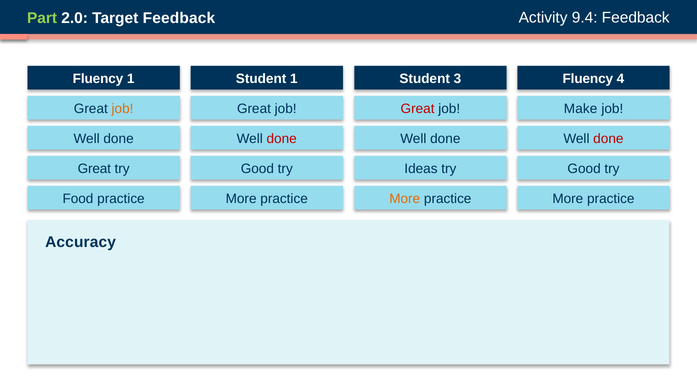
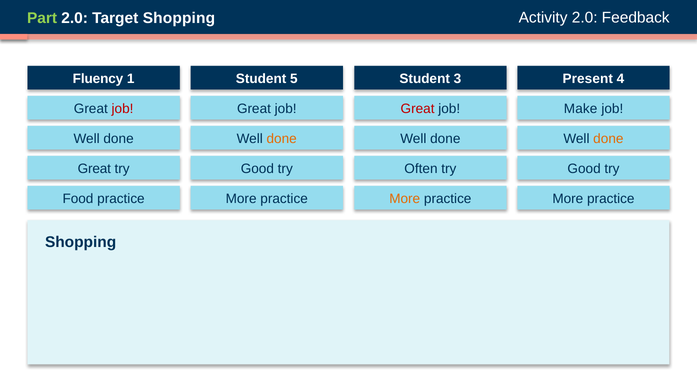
Target Feedback: Feedback -> Shopping
Activity 9.4: 9.4 -> 2.0
Student 1: 1 -> 5
Fluency at (588, 79): Fluency -> Present
job at (123, 109) colour: orange -> red
done at (282, 139) colour: red -> orange
done at (608, 139) colour: red -> orange
Ideas: Ideas -> Often
Accuracy at (81, 242): Accuracy -> Shopping
